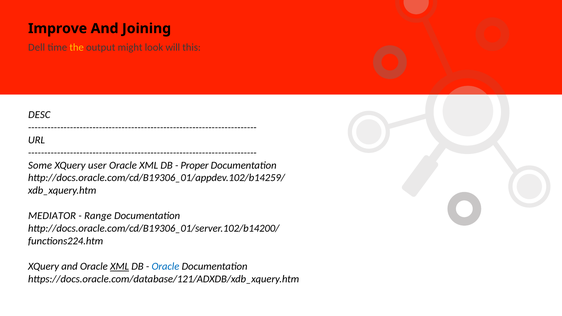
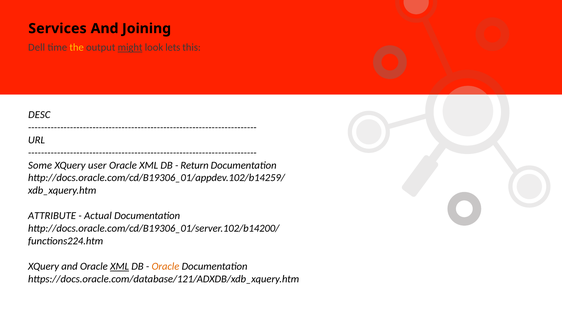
Improve: Improve -> Services
might underline: none -> present
will: will -> lets
Proper: Proper -> Return
MEDIATOR: MEDIATOR -> ATTRIBUTE
Range: Range -> Actual
Oracle at (165, 266) colour: blue -> orange
